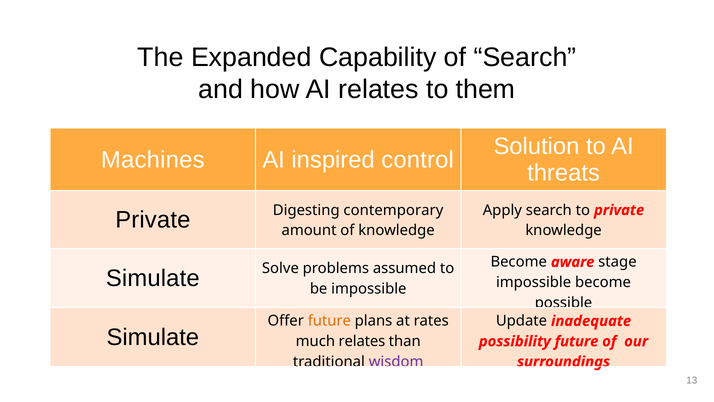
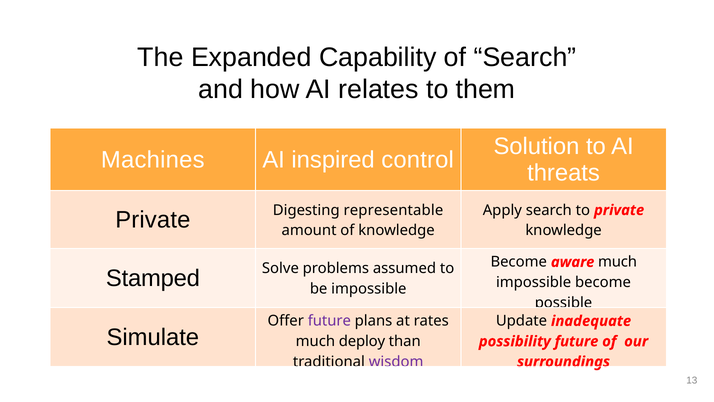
contemporary: contemporary -> representable
aware stage: stage -> much
Simulate at (153, 278): Simulate -> Stamped
future at (329, 321) colour: orange -> purple
much relates: relates -> deploy
